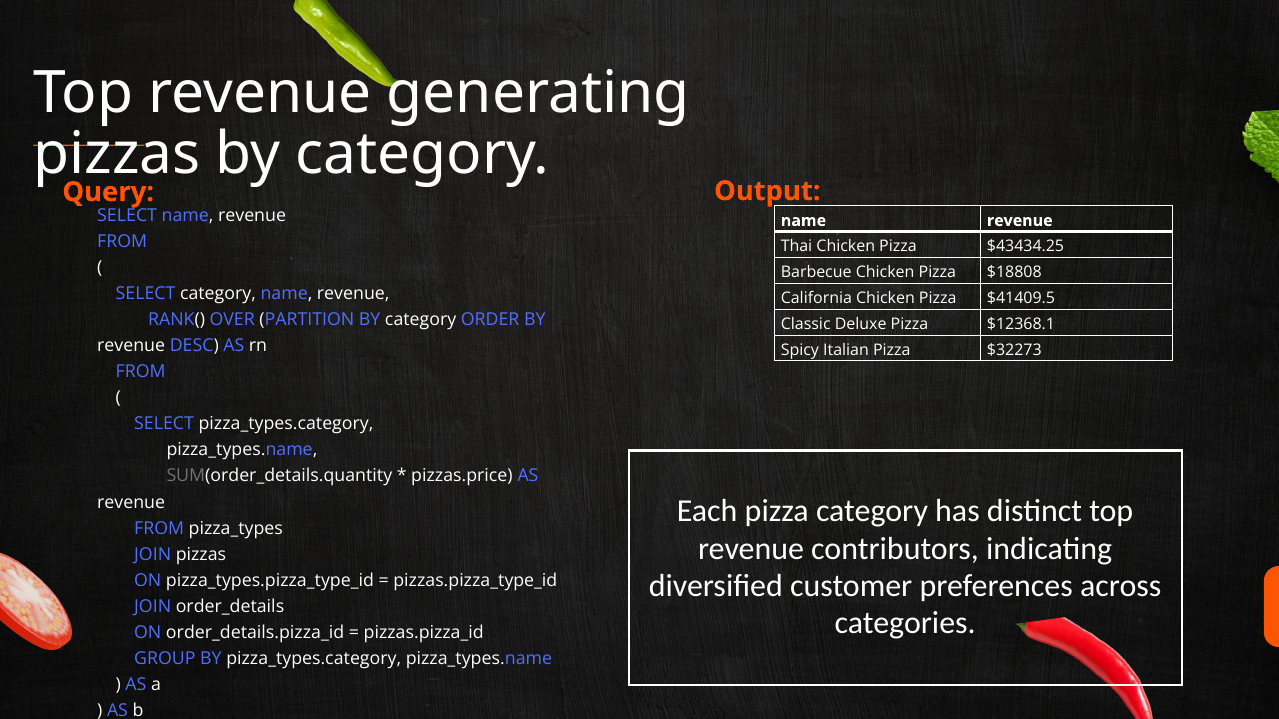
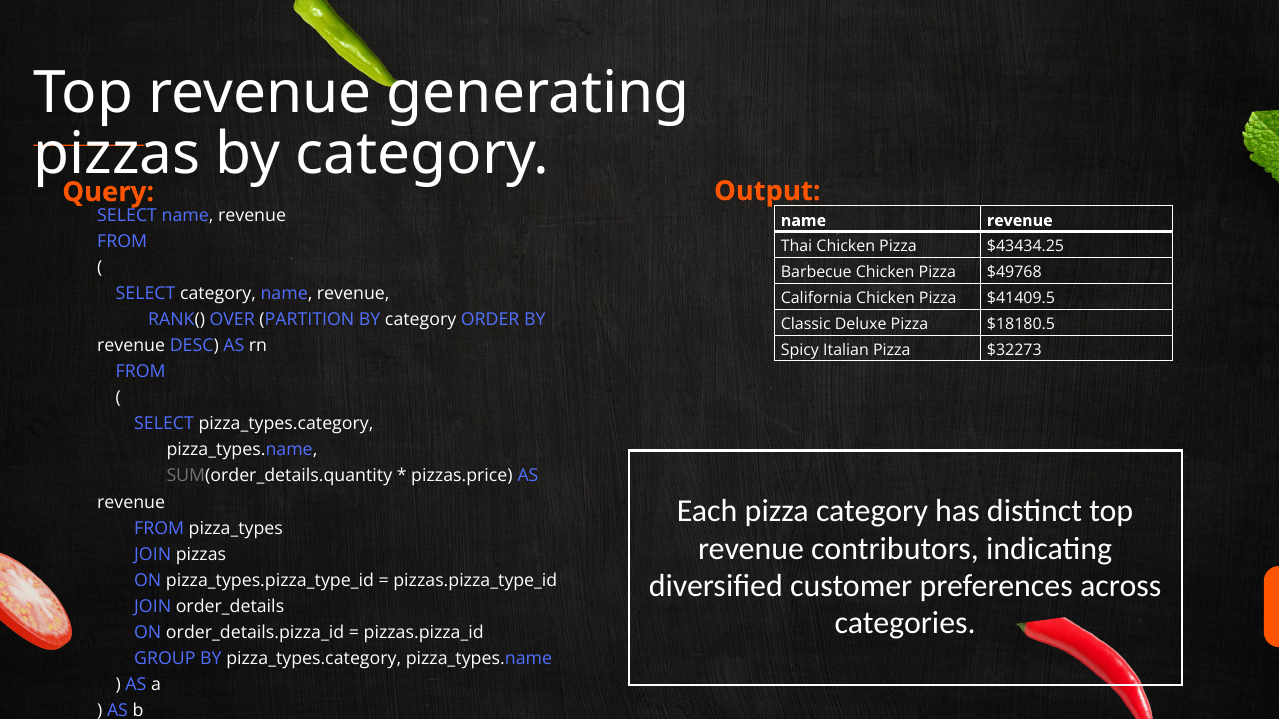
$18808: $18808 -> $49768
$12368.1: $12368.1 -> $18180.5
